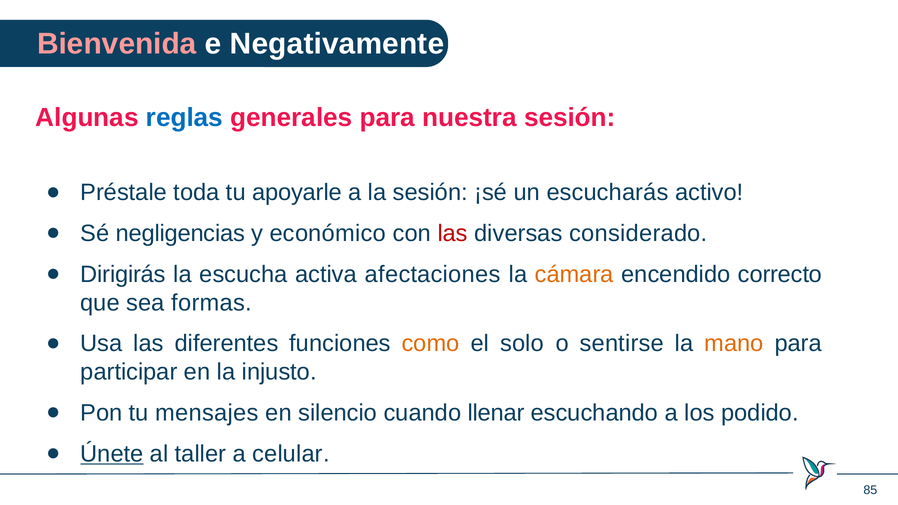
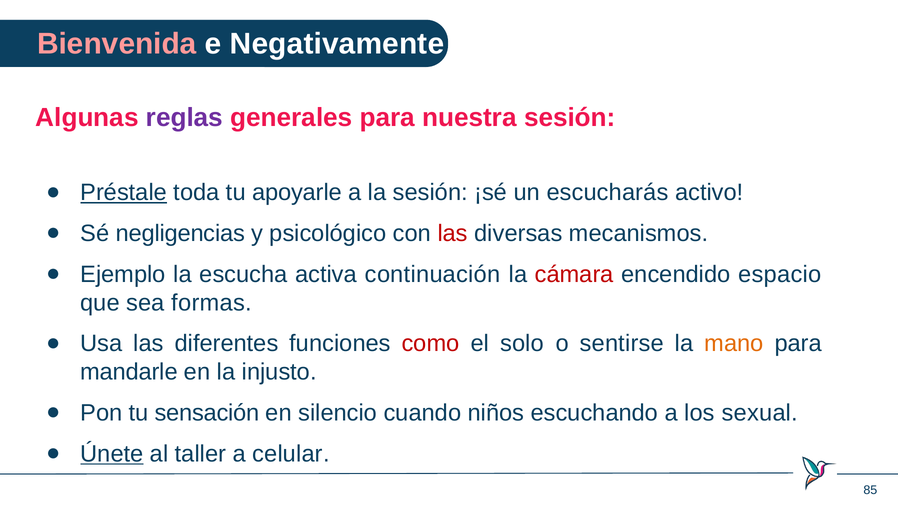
reglas colour: blue -> purple
Préstale underline: none -> present
económico: económico -> psicológico
considerado: considerado -> mecanismos
Dirigirás: Dirigirás -> Ejemplo
afectaciones: afectaciones -> continuación
cámara colour: orange -> red
correcto: correcto -> espacio
como colour: orange -> red
participar: participar -> mandarle
mensajes: mensajes -> sensación
llenar: llenar -> niños
podido: podido -> sexual
